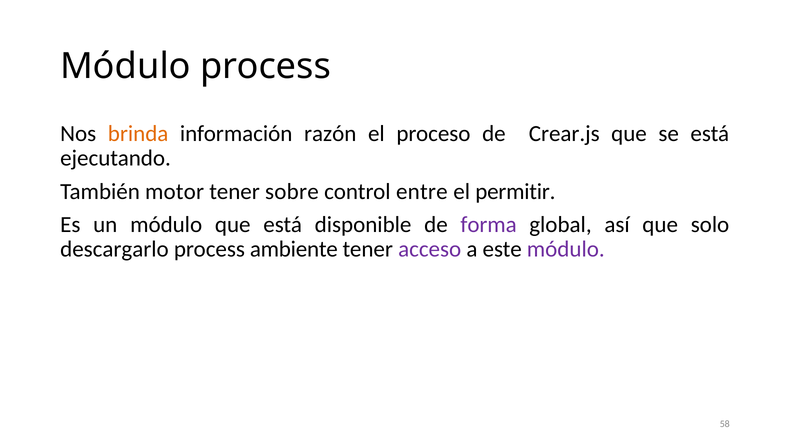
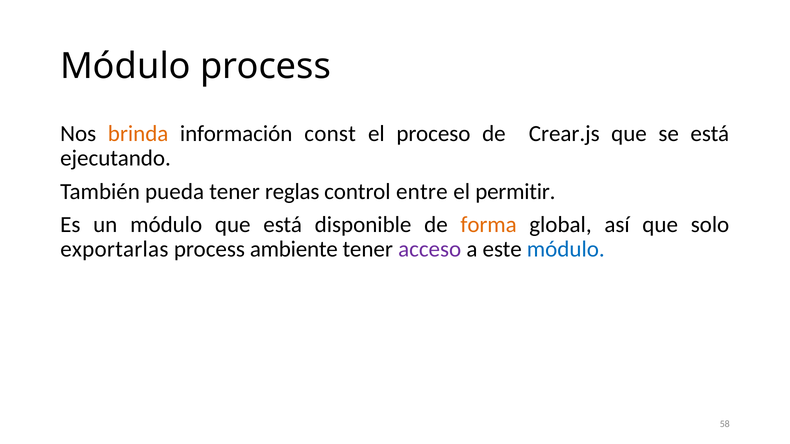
razón: razón -> const
motor: motor -> pueda
sobre: sobre -> reglas
forma colour: purple -> orange
descargarlo: descargarlo -> exportarlas
módulo at (566, 250) colour: purple -> blue
